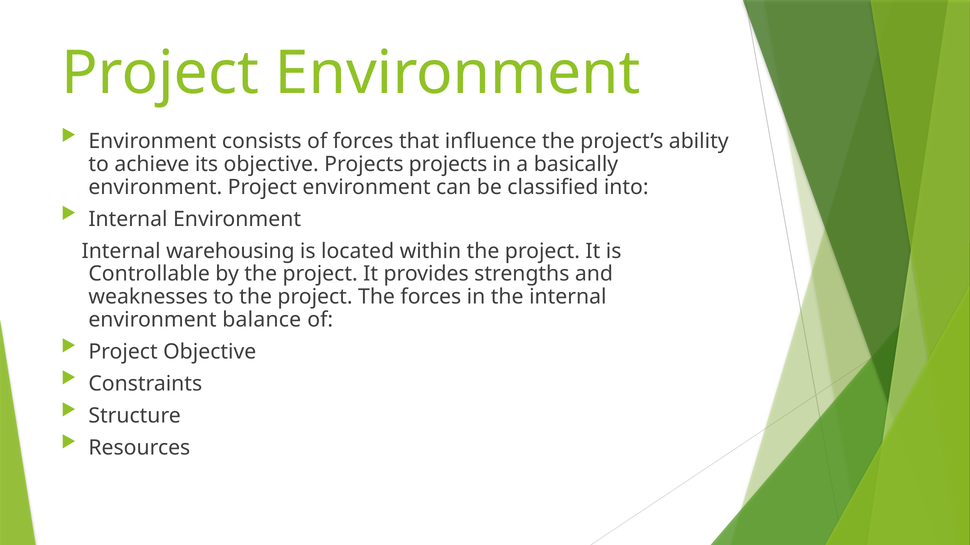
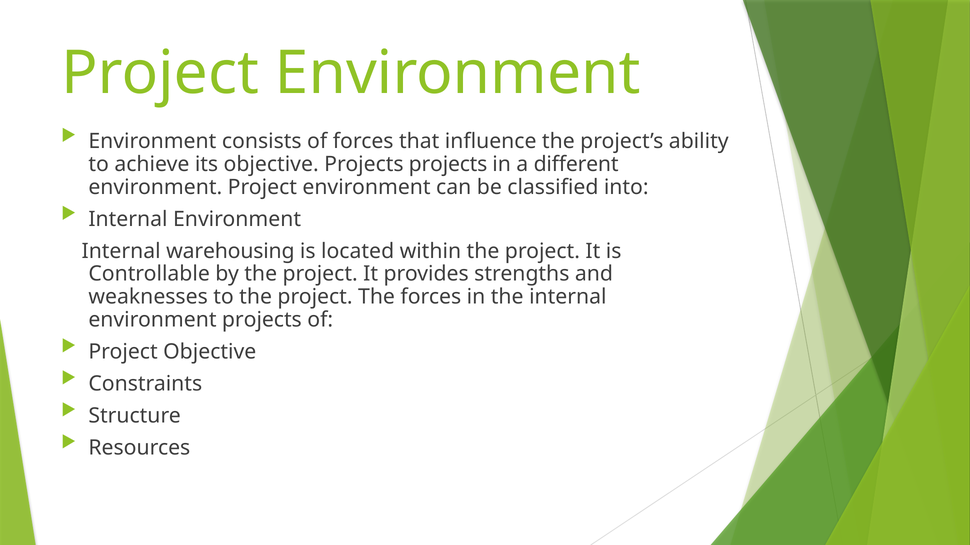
basically: basically -> different
environment balance: balance -> projects
